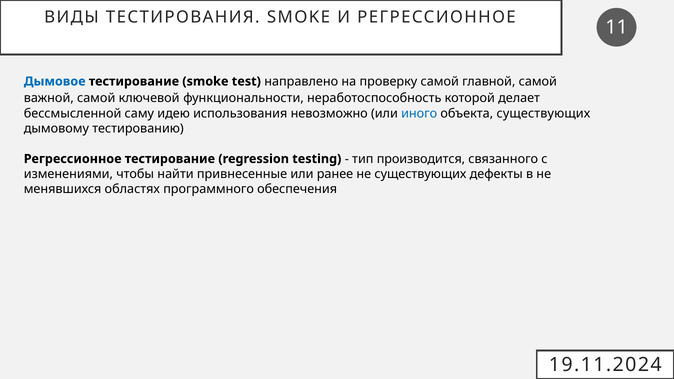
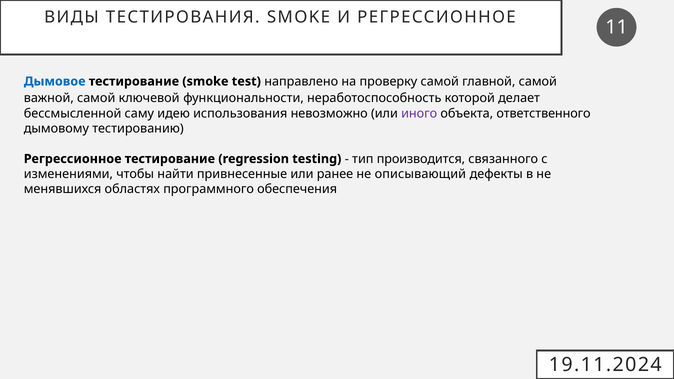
иного colour: blue -> purple
объекта существующих: существующих -> ответственного
не существующих: существующих -> описывающий
